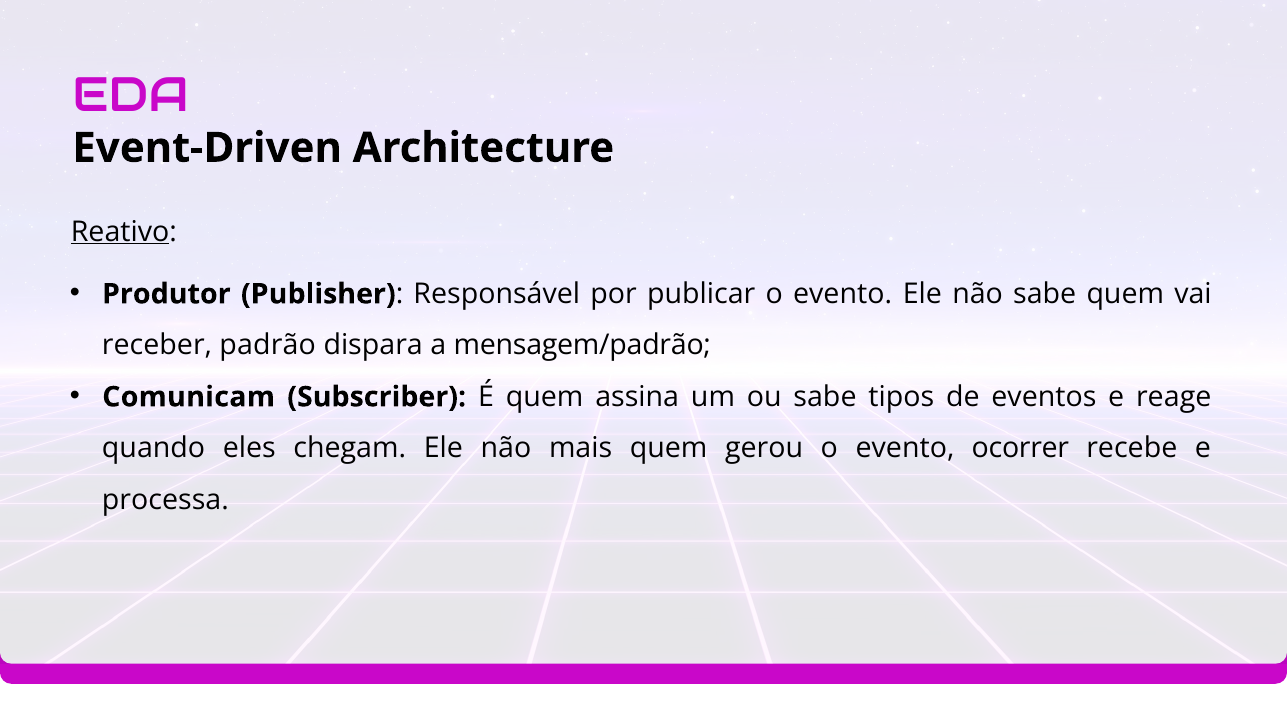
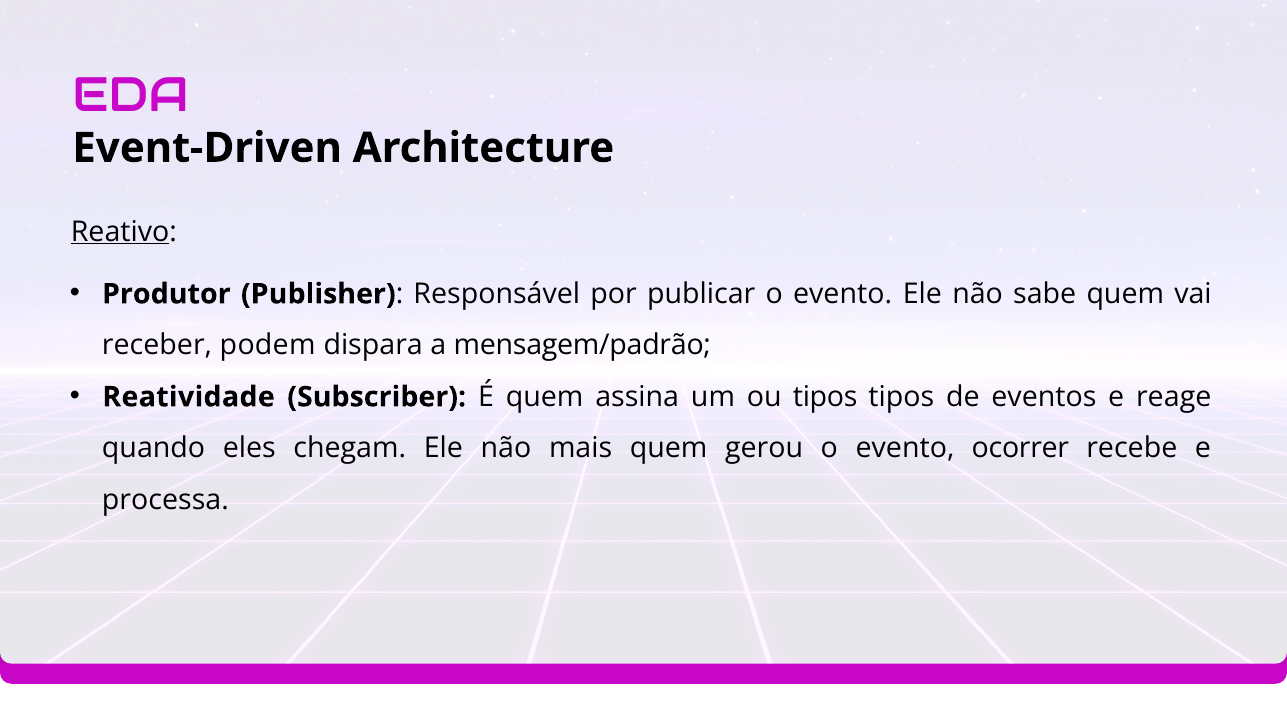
padrão: padrão -> podem
Comunicam: Comunicam -> Reatividade
ou sabe: sabe -> tipos
